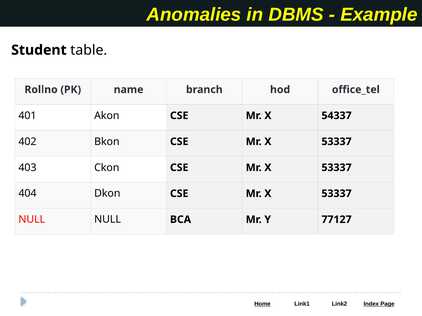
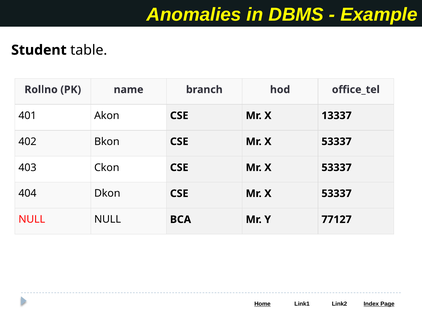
54337: 54337 -> 13337
